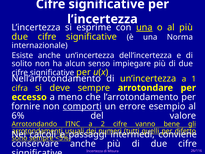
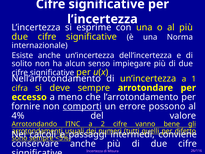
una at (144, 27) underline: present -> none
esempio: esempio -> possono
6%: 6% -> 4%
